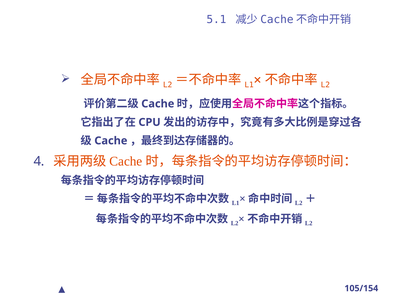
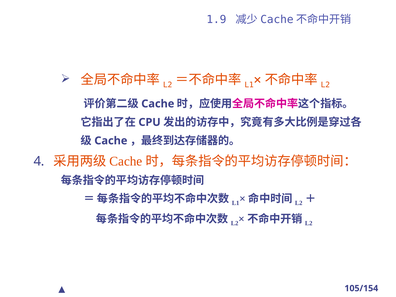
5.1: 5.1 -> 1.9
